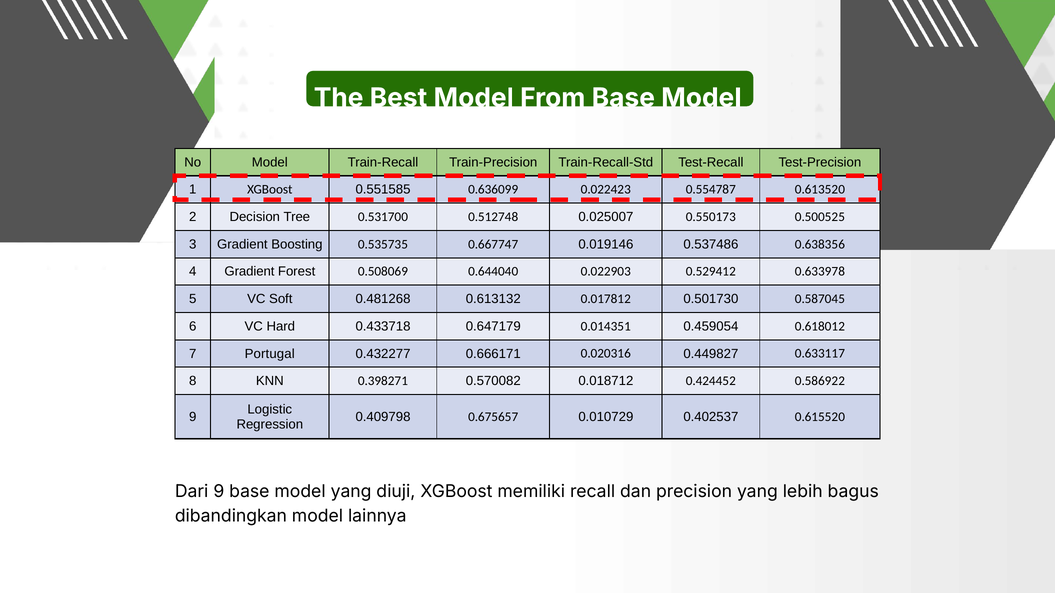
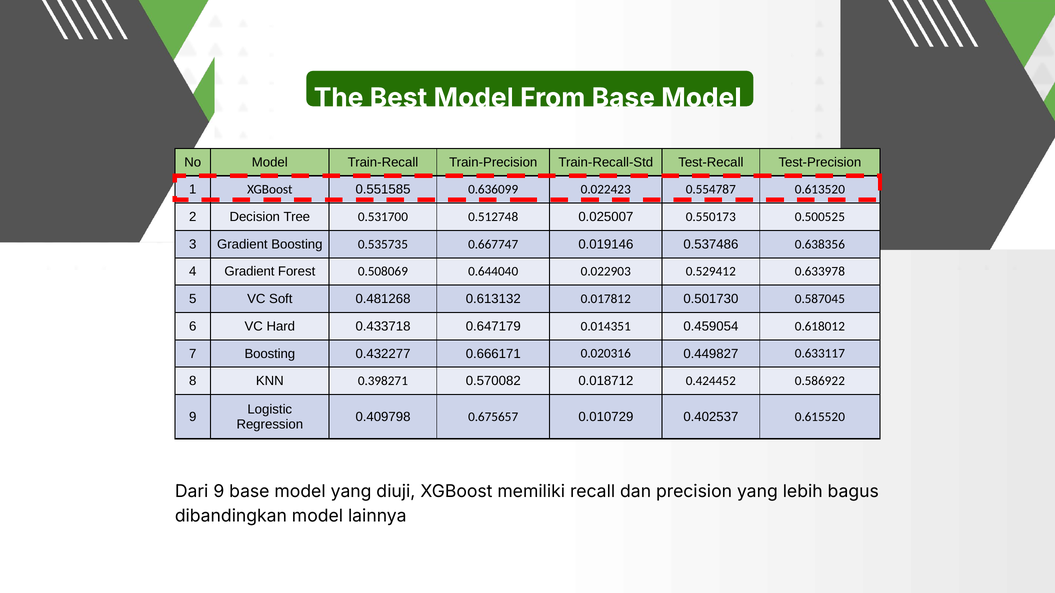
7 Portugal: Portugal -> Boosting
